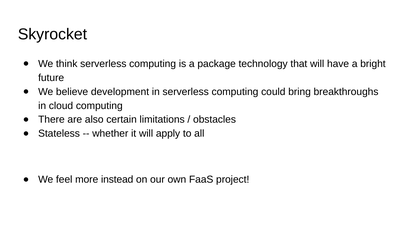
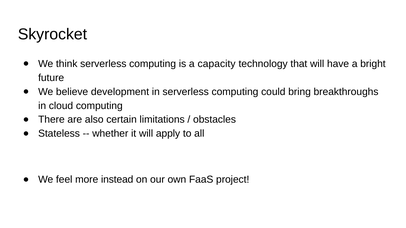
package: package -> capacity
